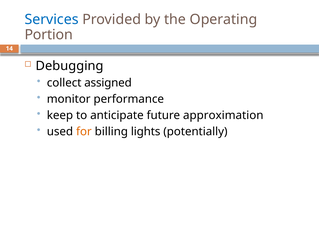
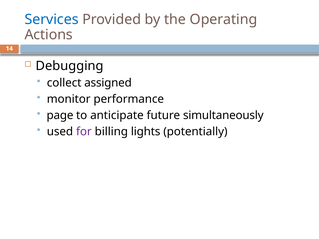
Portion: Portion -> Actions
keep: keep -> page
approximation: approximation -> simultaneously
for colour: orange -> purple
